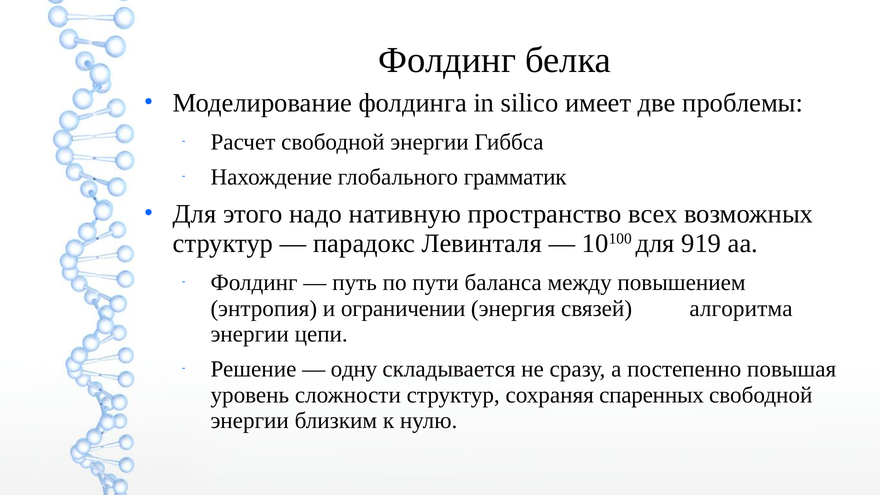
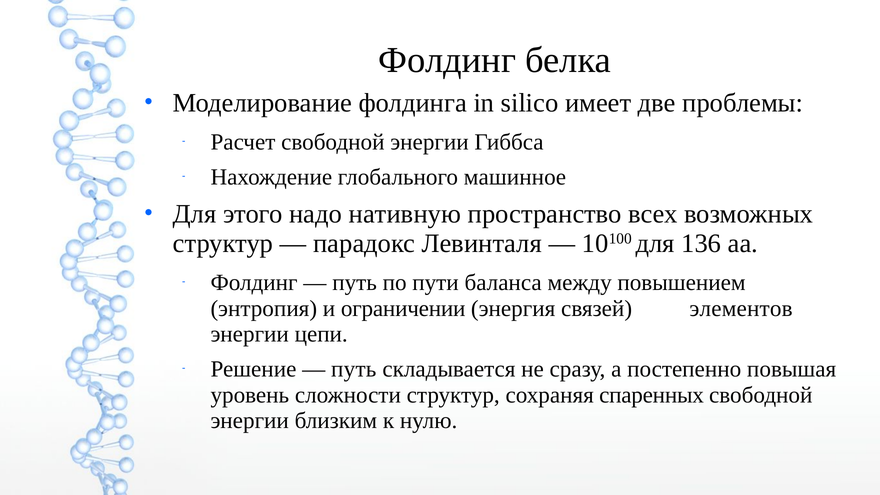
грамматик: грамматик -> машинное
919: 919 -> 136
алгоритма: алгоритма -> элементов
одну at (354, 369): одну -> путь
